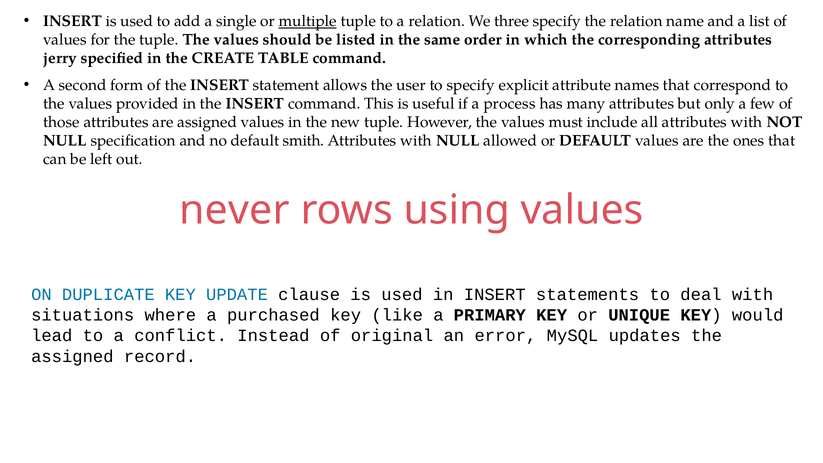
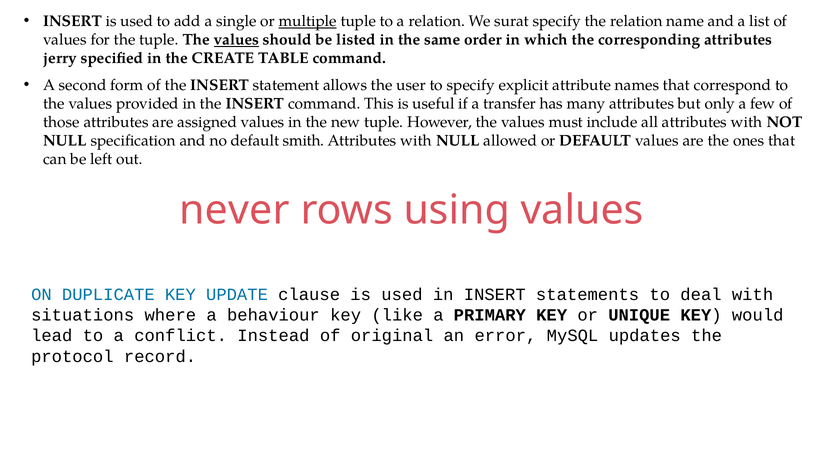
three: three -> surat
values at (236, 40) underline: none -> present
process: process -> transfer
purchased: purchased -> behaviour
assigned at (72, 356): assigned -> protocol
